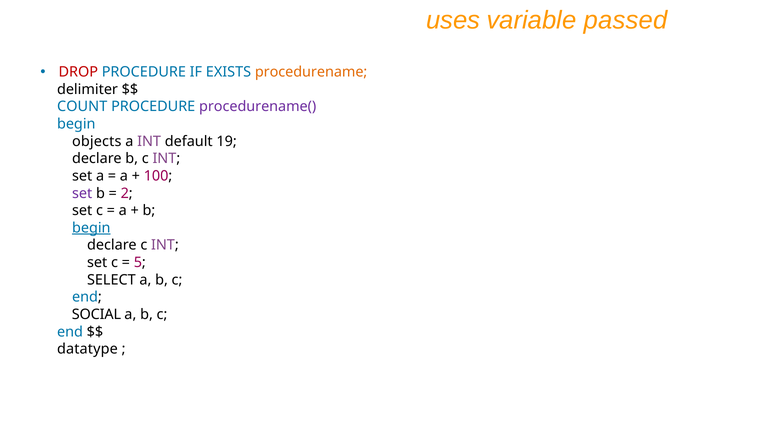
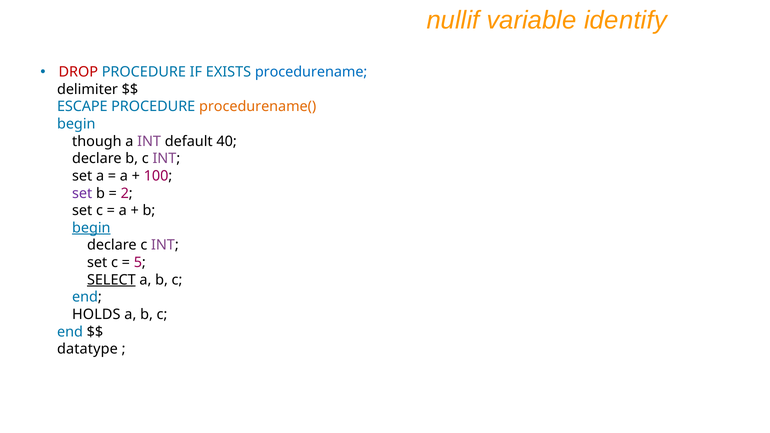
uses: uses -> nullif
passed: passed -> identify
procedurename colour: orange -> blue
COUNT: COUNT -> ESCAPE
procedurename( colour: purple -> orange
objects: objects -> though
19: 19 -> 40
SELECT underline: none -> present
SOCIAL: SOCIAL -> HOLDS
